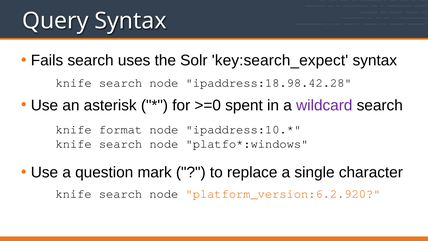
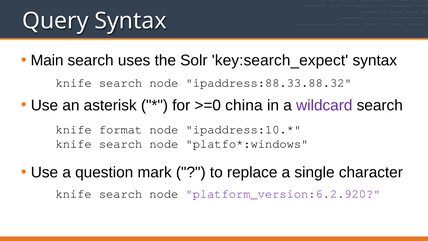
Fails: Fails -> Main
ipaddress:18.98.42.28: ipaddress:18.98.42.28 -> ipaddress:88.33.88.32
spent: spent -> china
platform_version:6.2.920 colour: orange -> purple
